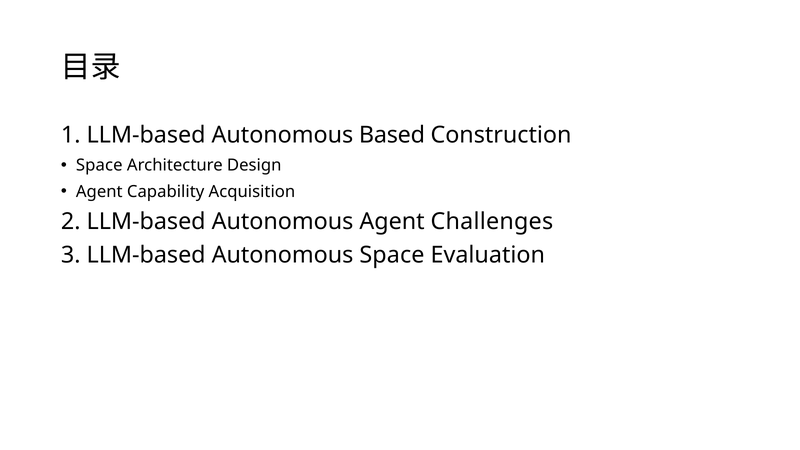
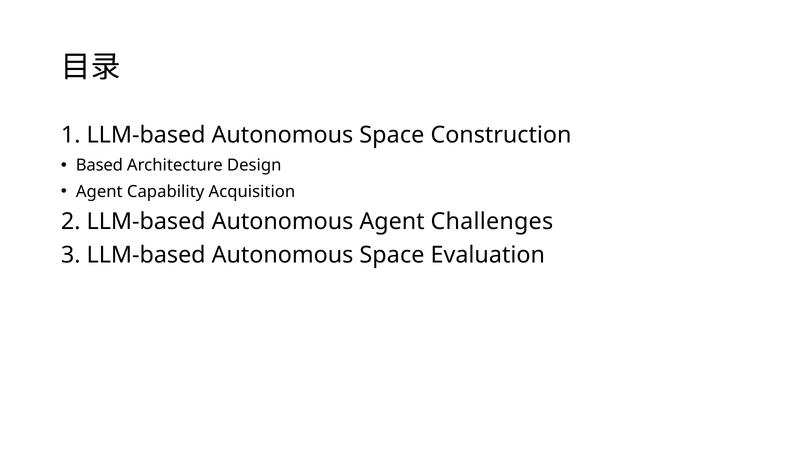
1 LLM-based Autonomous Based: Based -> Space
Space at (99, 165): Space -> Based
